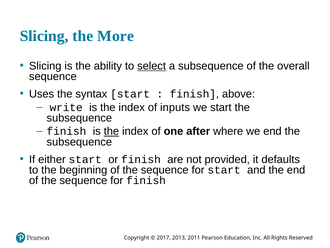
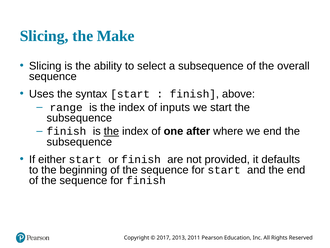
More: More -> Make
select underline: present -> none
write: write -> range
